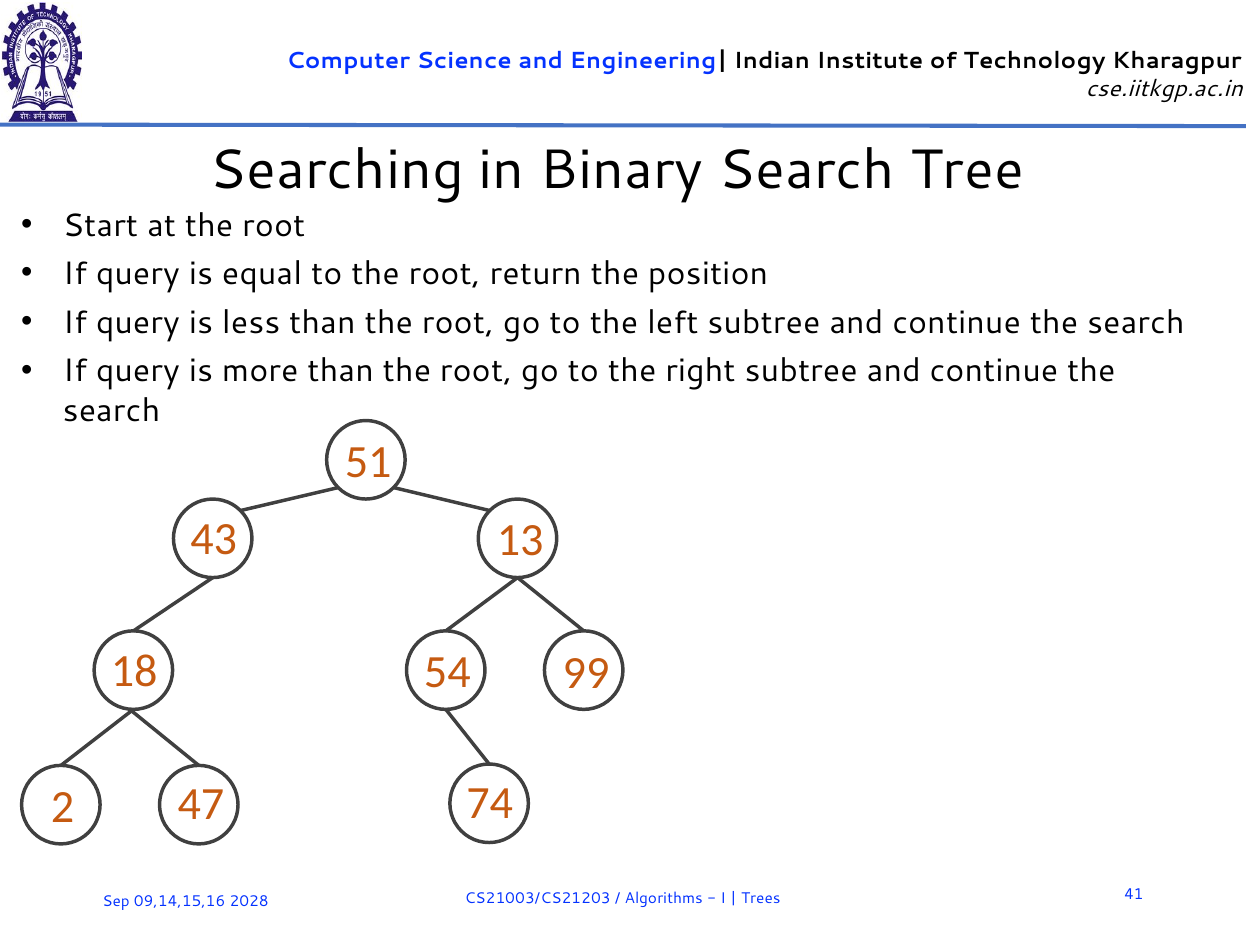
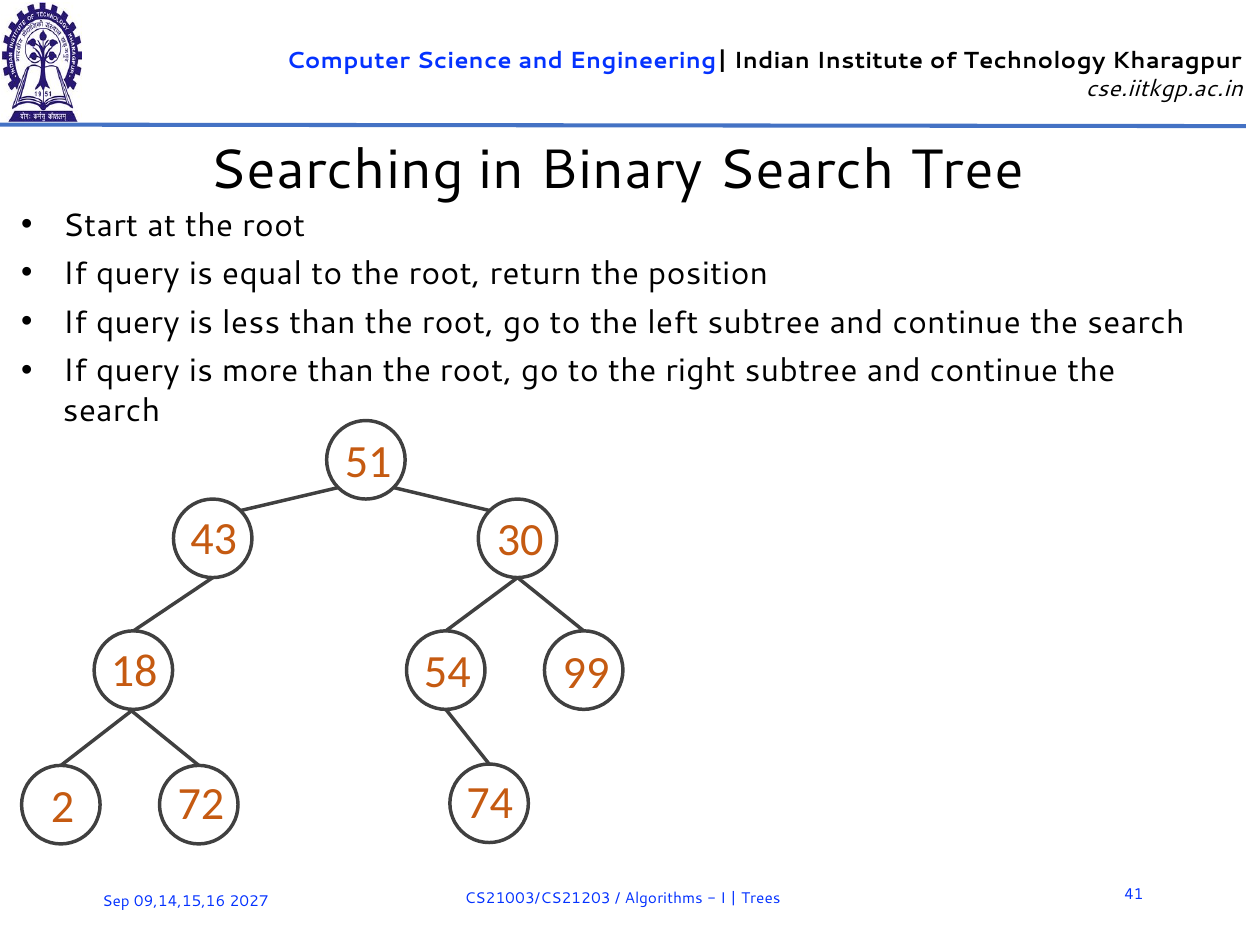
13: 13 -> 30
47: 47 -> 72
2028: 2028 -> 2027
